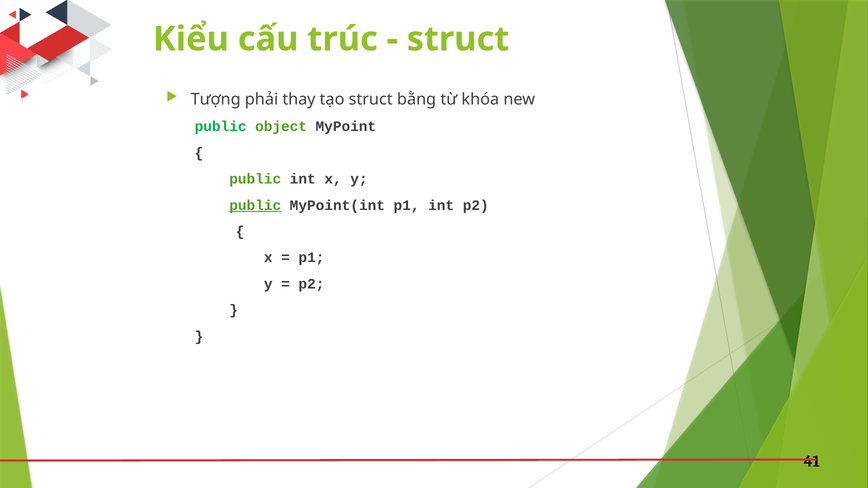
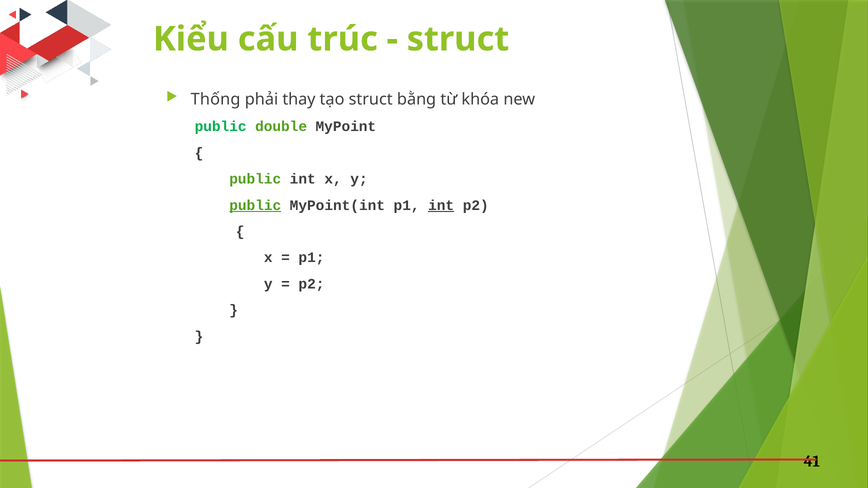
Tượng: Tượng -> Thống
object: object -> double
int at (441, 205) underline: none -> present
